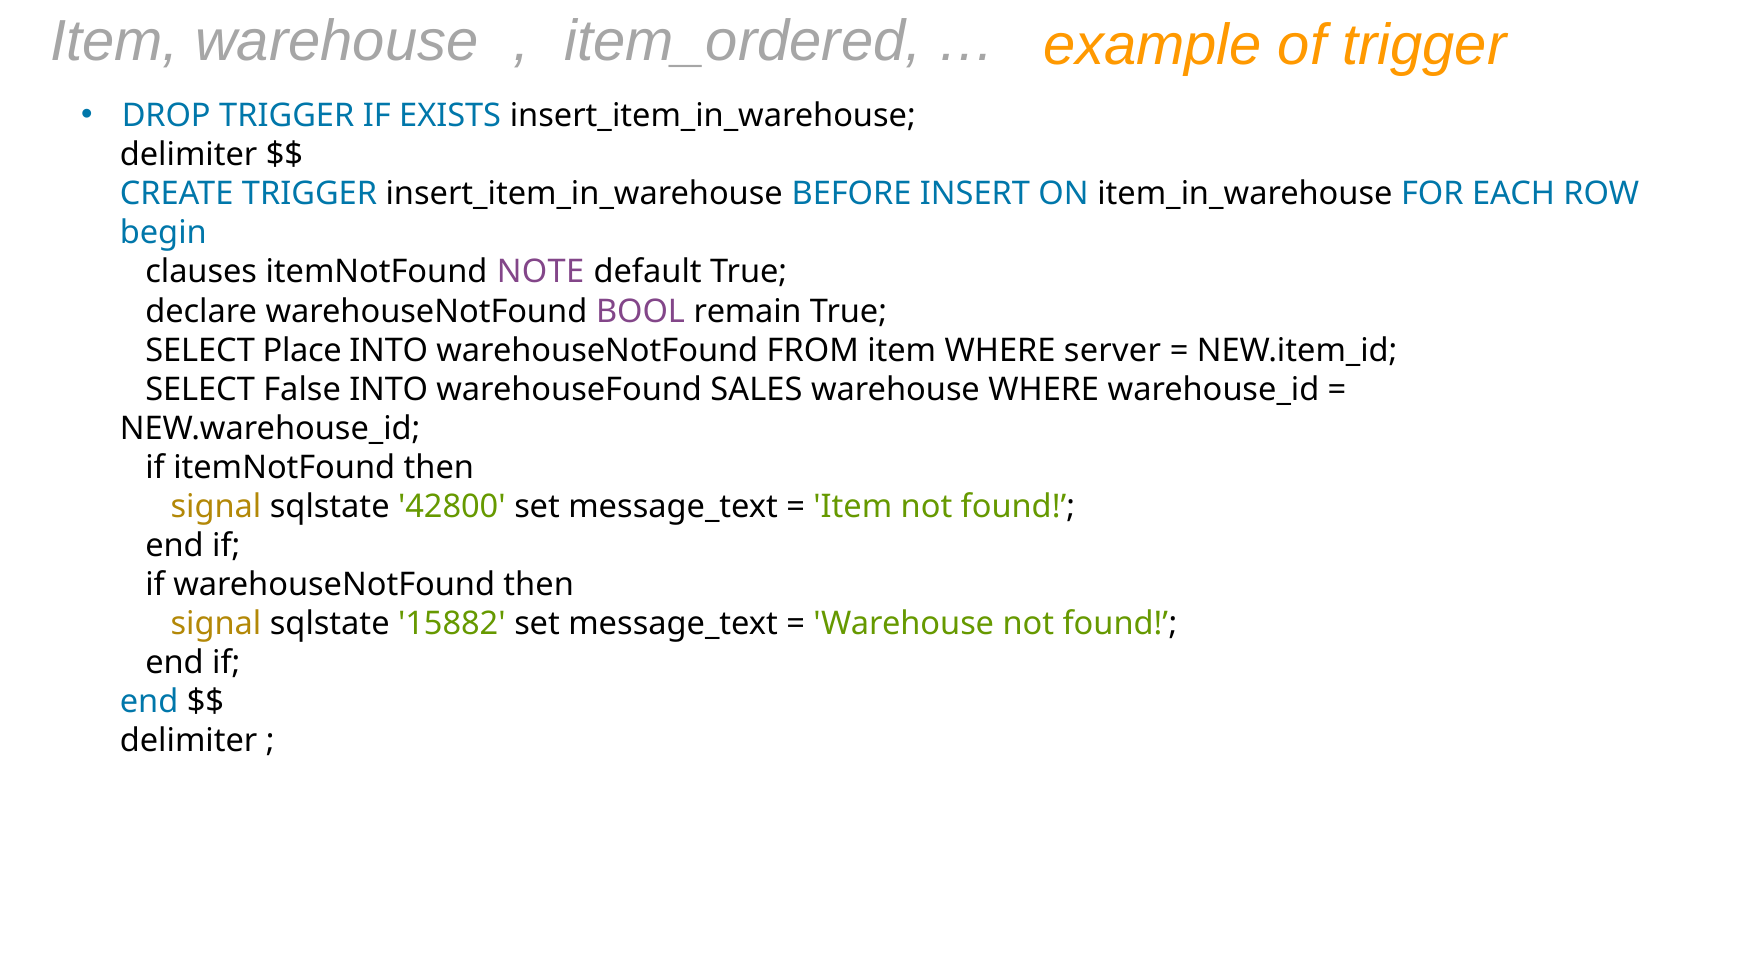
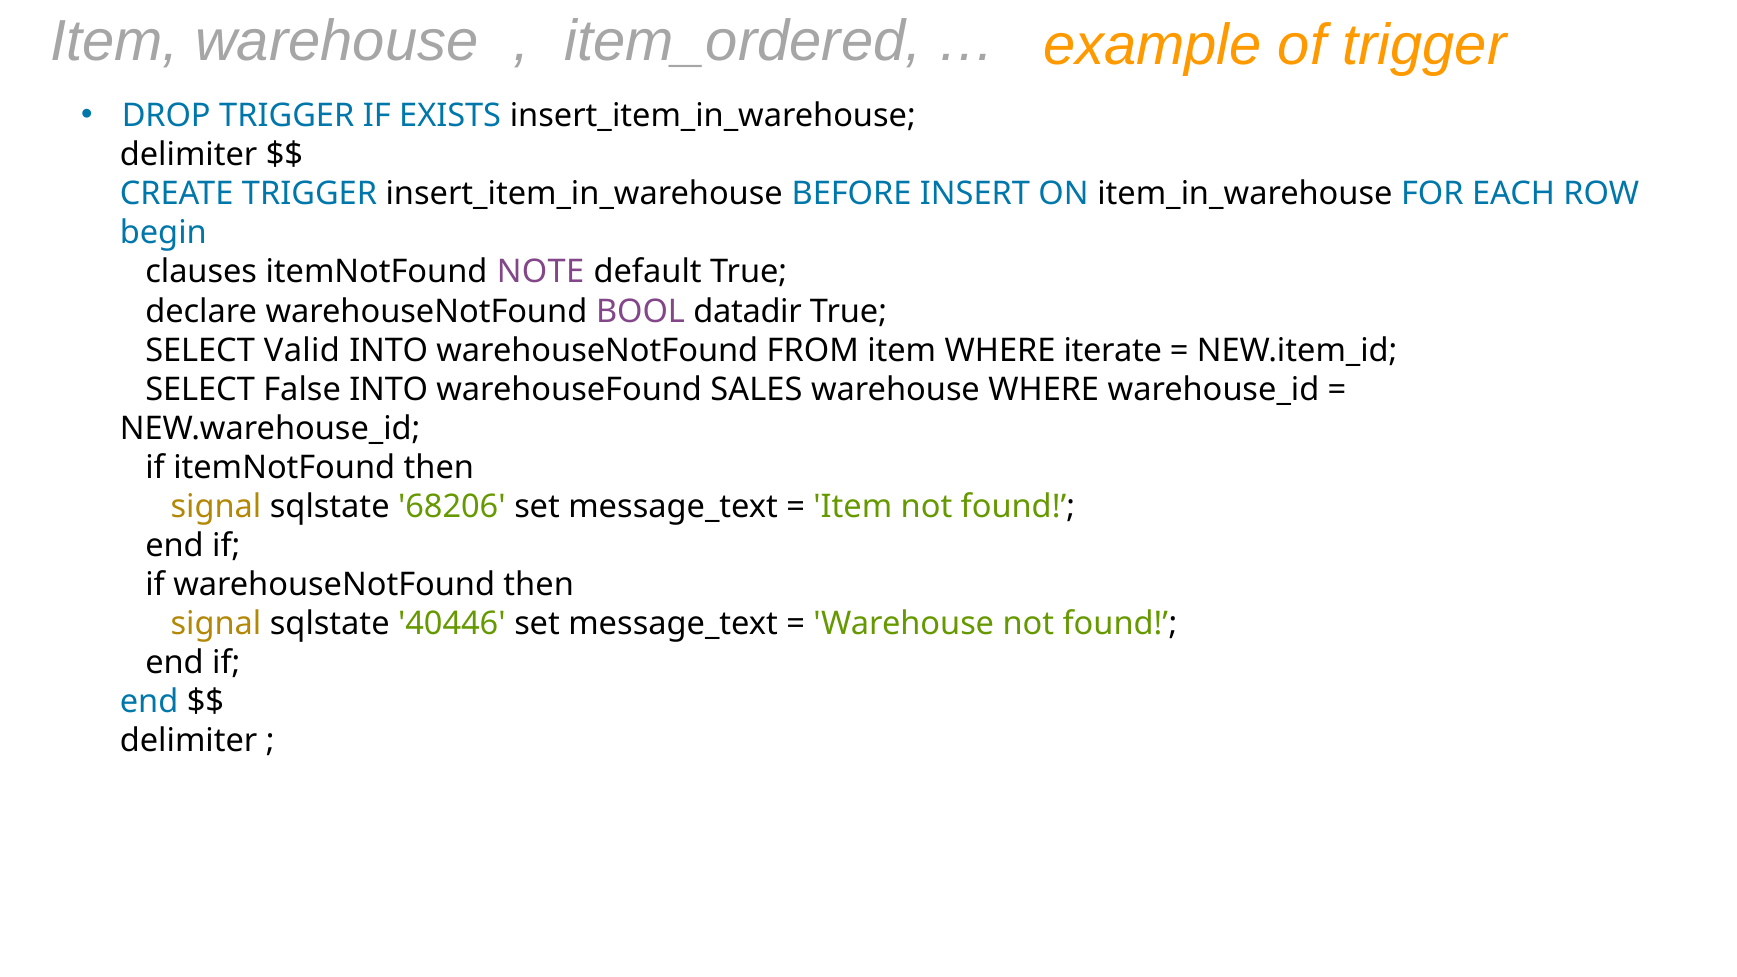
remain: remain -> datadir
Place: Place -> Valid
server: server -> iterate
42800: 42800 -> 68206
15882: 15882 -> 40446
